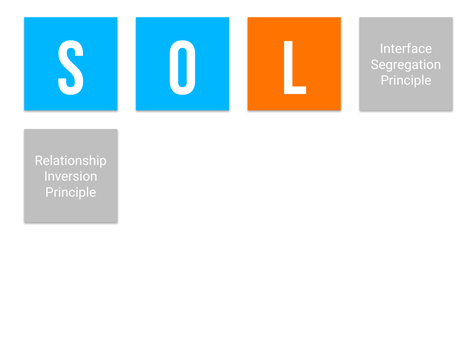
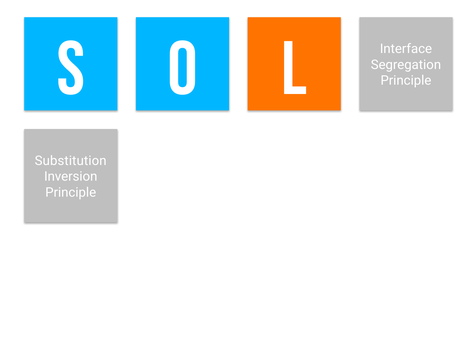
Relationship: Relationship -> Substitution
